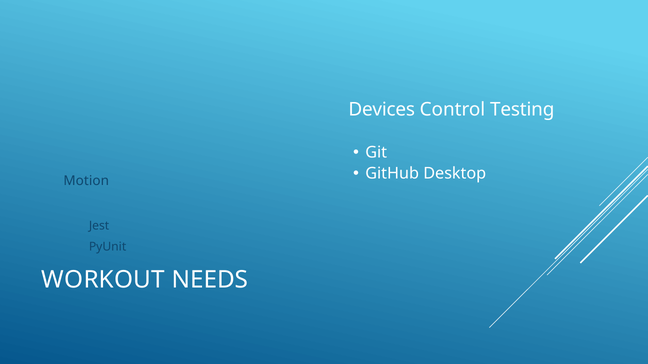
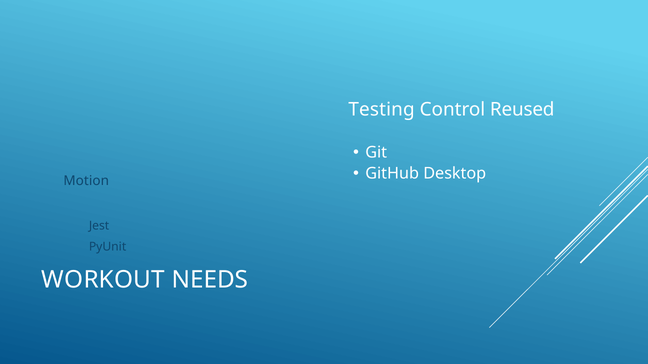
Devices: Devices -> Testing
Testing: Testing -> Reused
